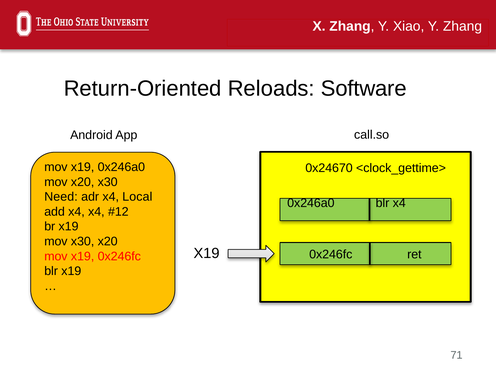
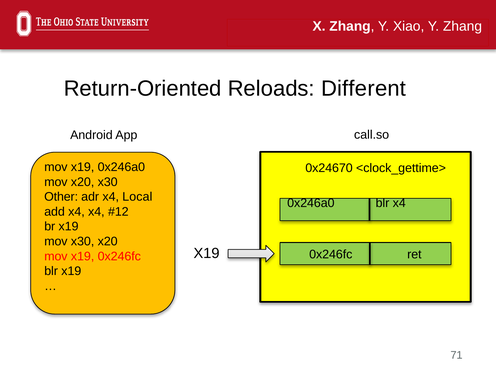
Software: Software -> Different
Need: Need -> Other
